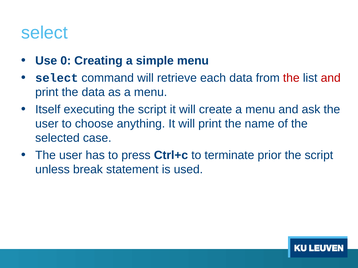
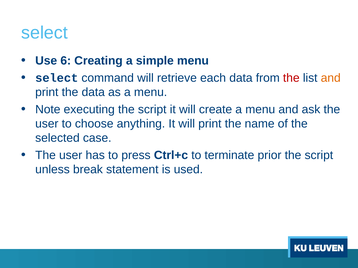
0: 0 -> 6
and at (331, 78) colour: red -> orange
Itself: Itself -> Note
